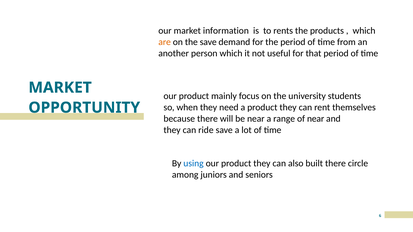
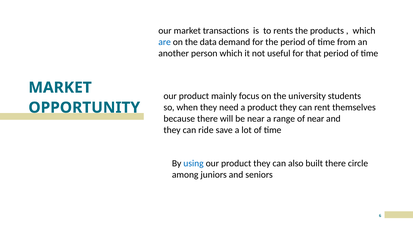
information: information -> transactions
are colour: orange -> blue
the save: save -> data
